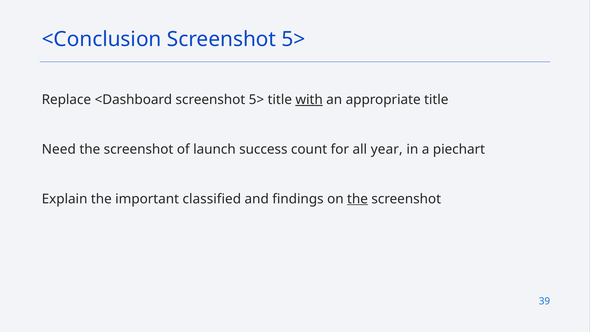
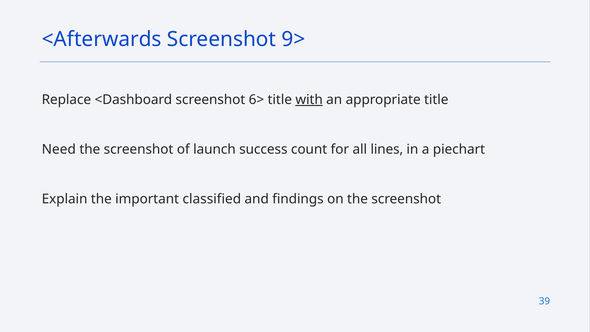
<Conclusion: <Conclusion -> <Afterwards
5> at (293, 39): 5> -> 9>
<Dashboard screenshot 5>: 5> -> 6>
year: year -> lines
the at (357, 199) underline: present -> none
